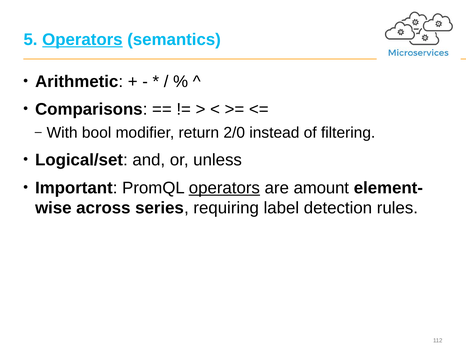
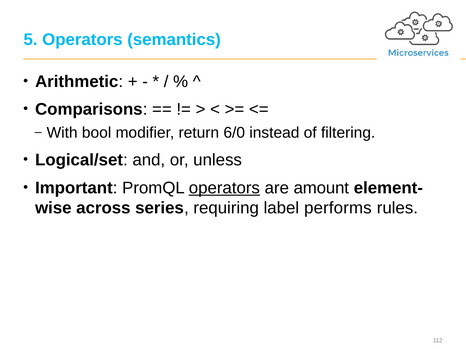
Operators at (82, 40) underline: present -> none
2/0: 2/0 -> 6/0
detection: detection -> performs
